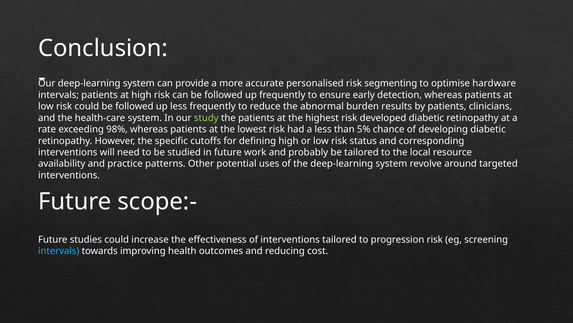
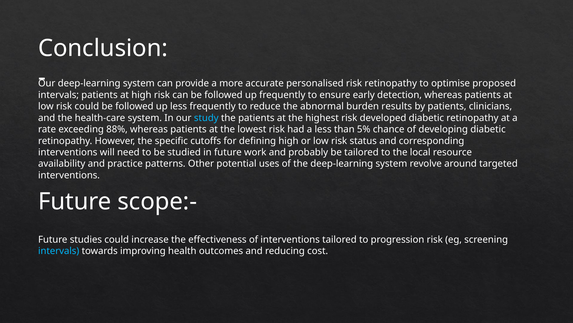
risk segmenting: segmenting -> retinopathy
hardware: hardware -> proposed
study colour: light green -> light blue
98%: 98% -> 88%
